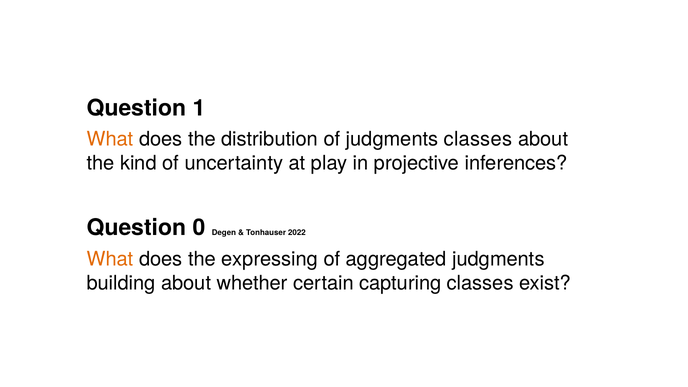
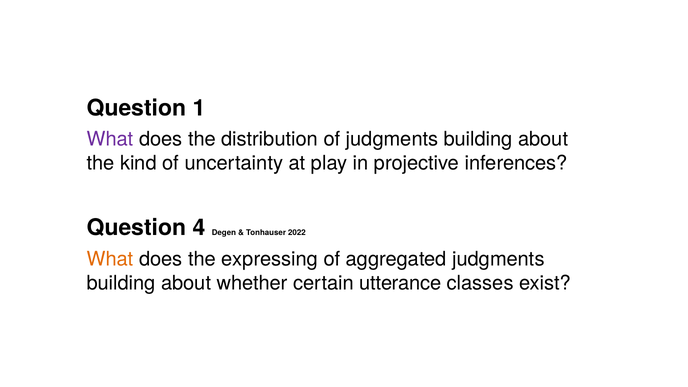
What at (110, 139) colour: orange -> purple
of judgments classes: classes -> building
0: 0 -> 4
capturing: capturing -> utterance
